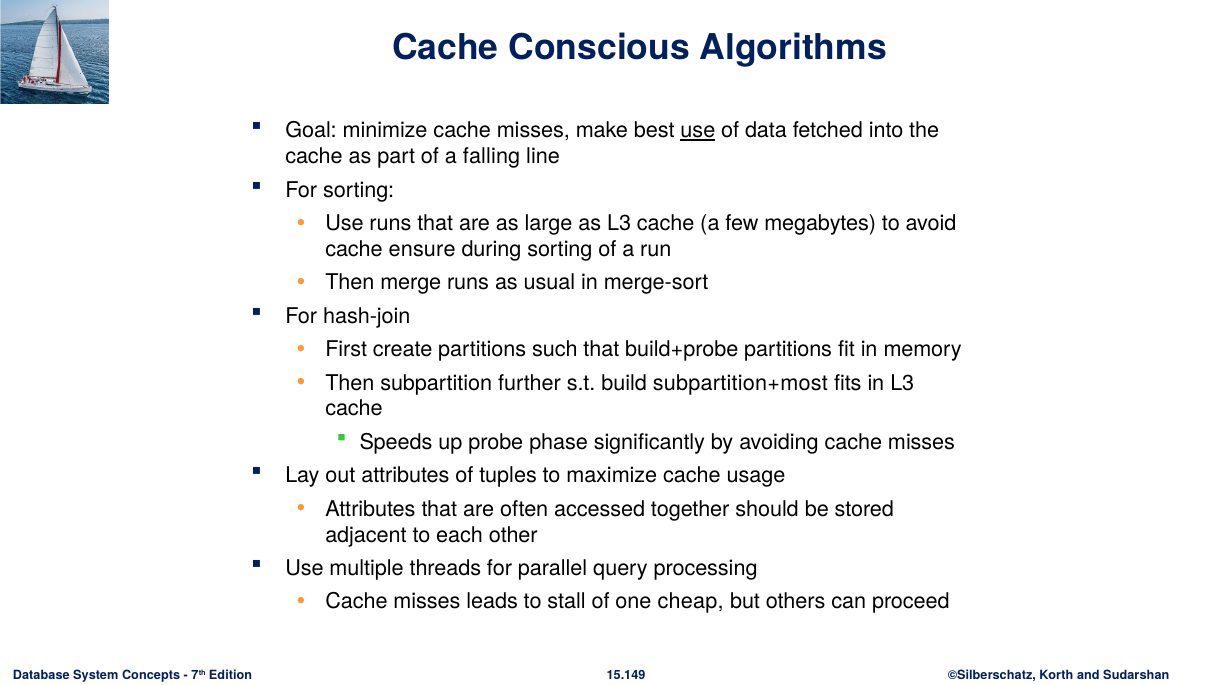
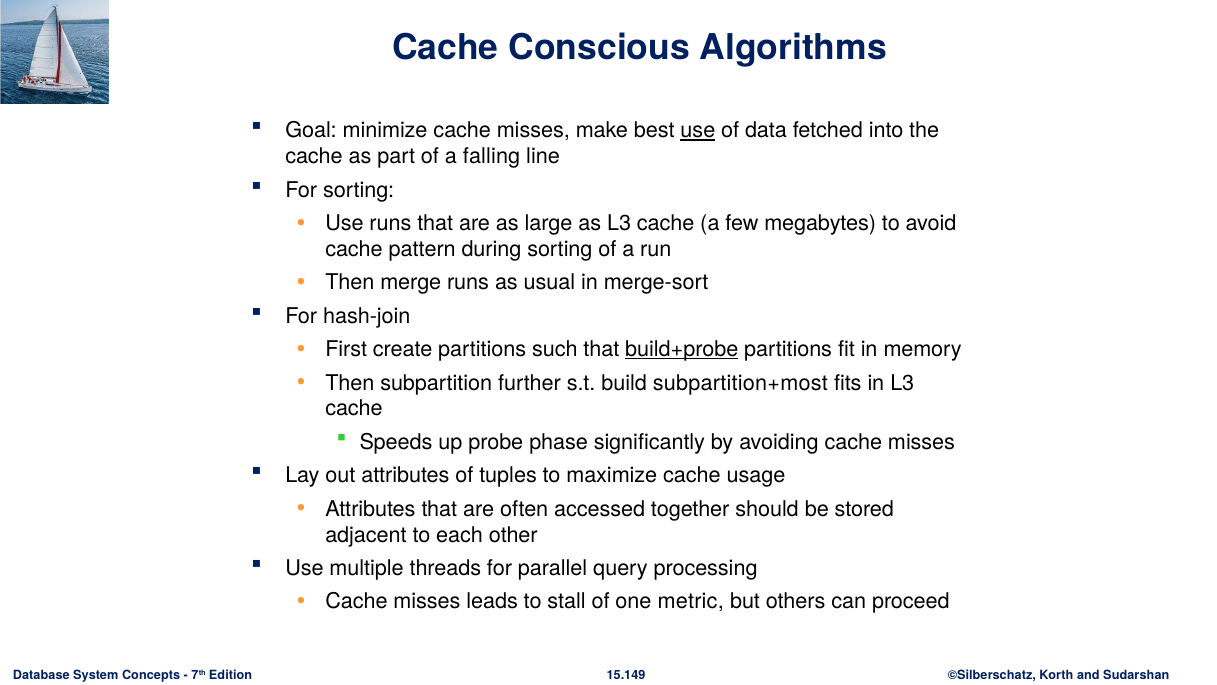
ensure: ensure -> pattern
build+probe underline: none -> present
cheap: cheap -> metric
